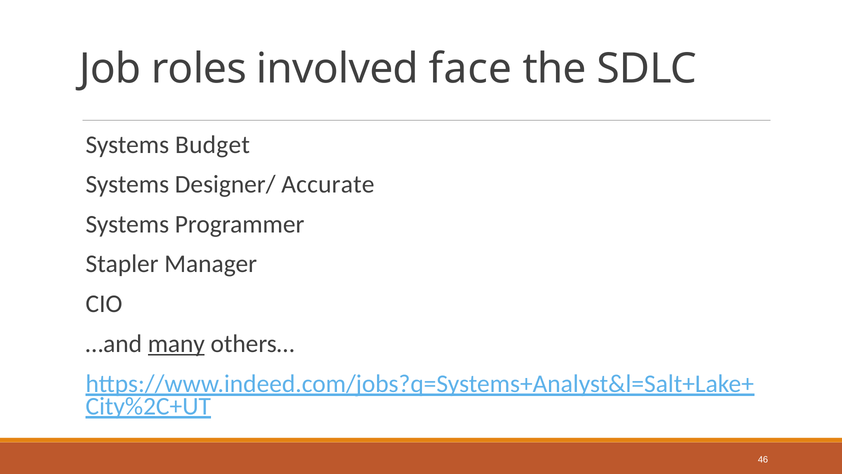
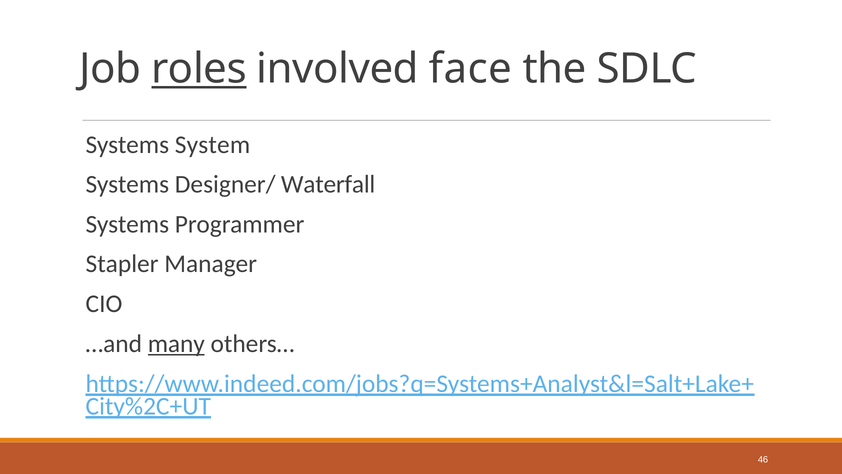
roles underline: none -> present
Budget: Budget -> System
Accurate: Accurate -> Waterfall
